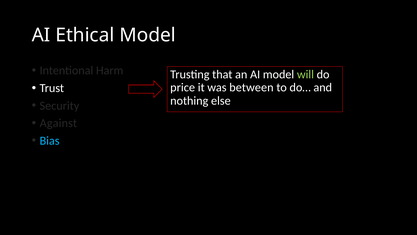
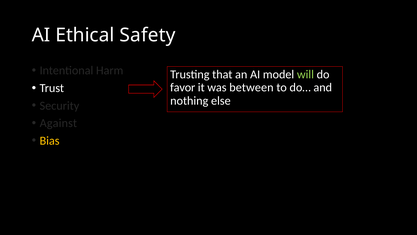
Ethical Model: Model -> Safety
price: price -> favor
Bias colour: light blue -> yellow
